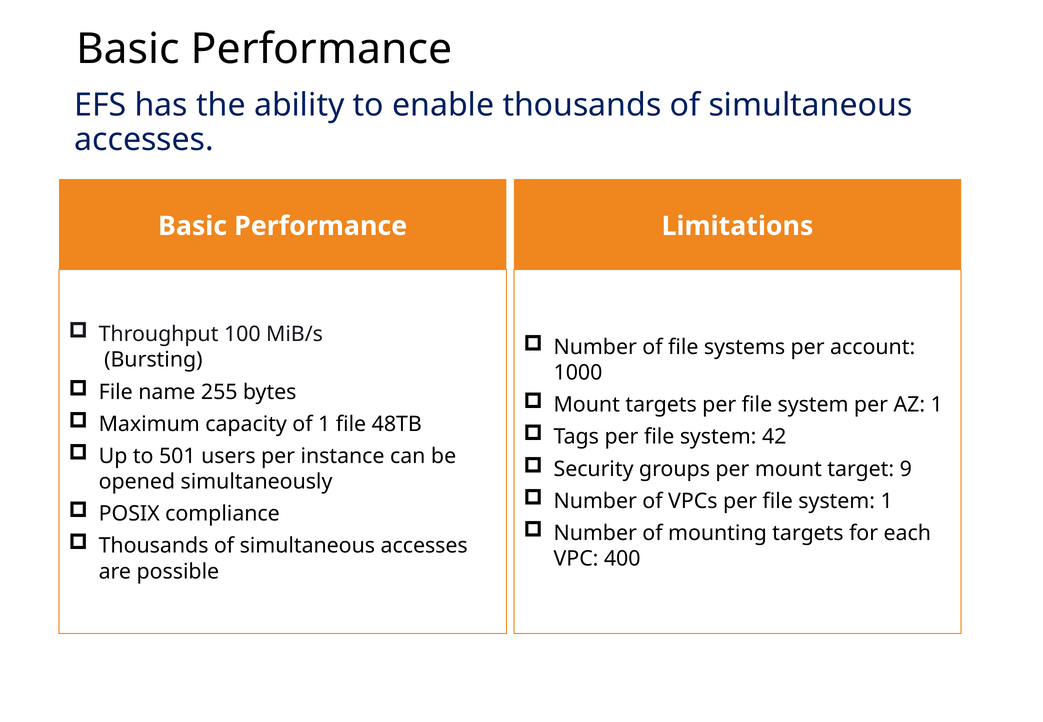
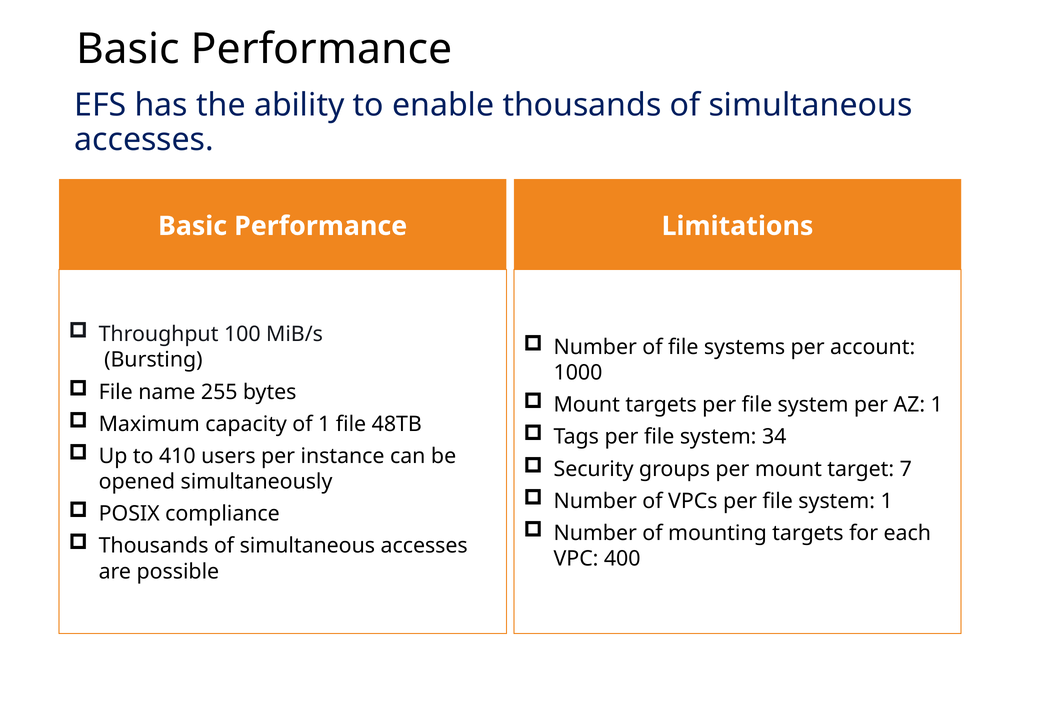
42: 42 -> 34
501: 501 -> 410
9: 9 -> 7
